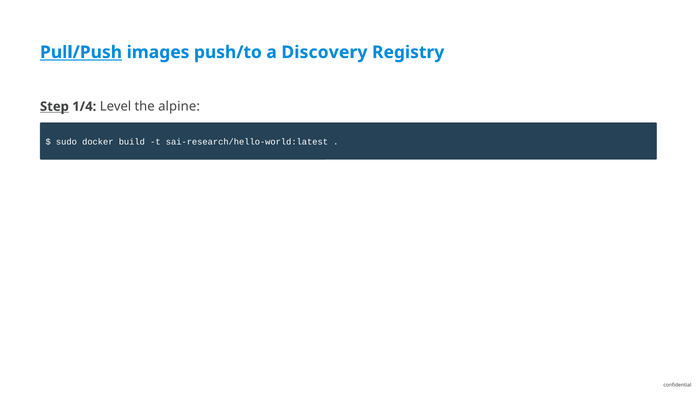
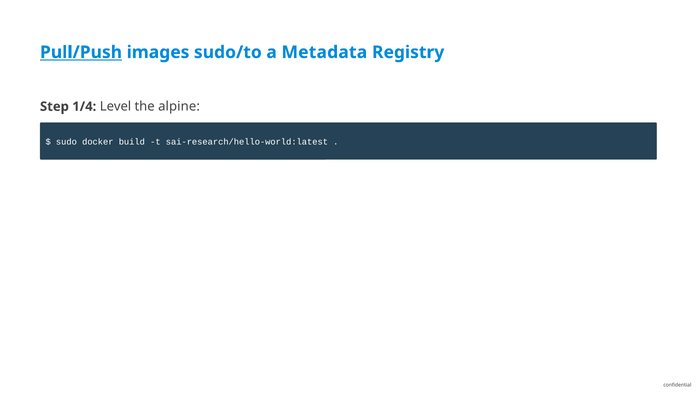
push/to: push/to -> sudo/to
Discovery: Discovery -> Metadata
Step underline: present -> none
